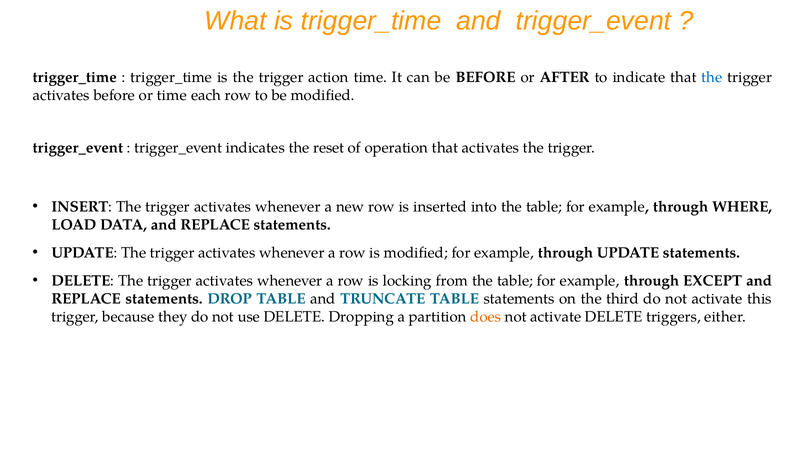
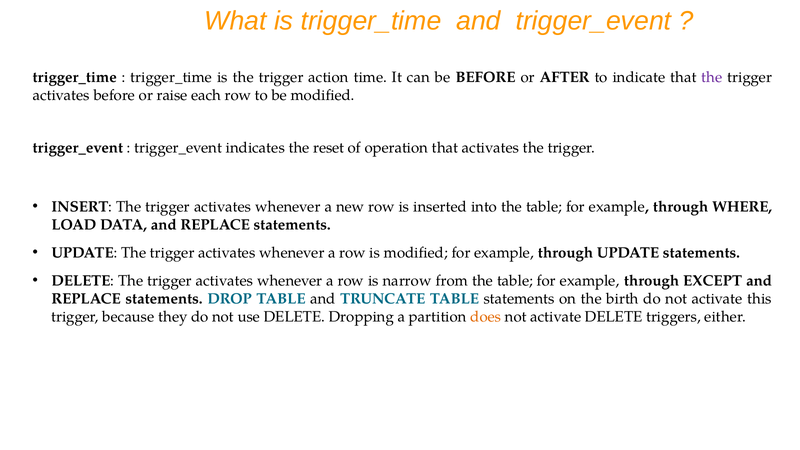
the at (712, 77) colour: blue -> purple
or time: time -> raise
locking: locking -> narrow
third: third -> birth
